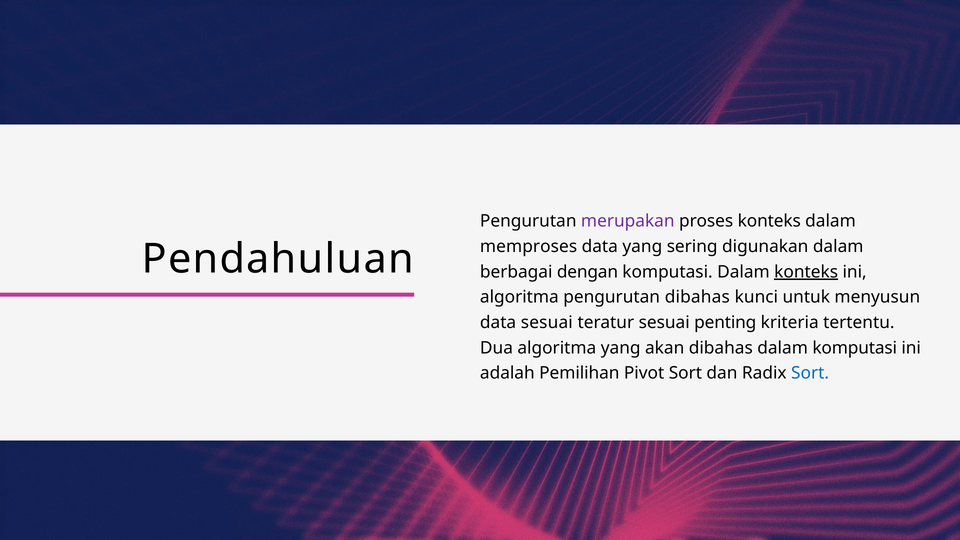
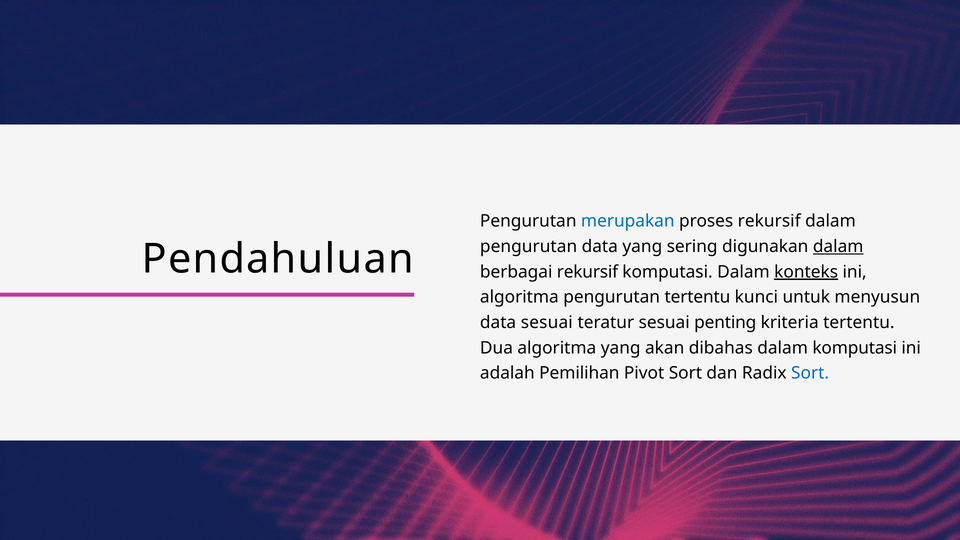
merupakan colour: purple -> blue
proses konteks: konteks -> rekursif
memproses at (529, 246): memproses -> pengurutan
dalam at (838, 246) underline: none -> present
berbagai dengan: dengan -> rekursif
pengurutan dibahas: dibahas -> tertentu
